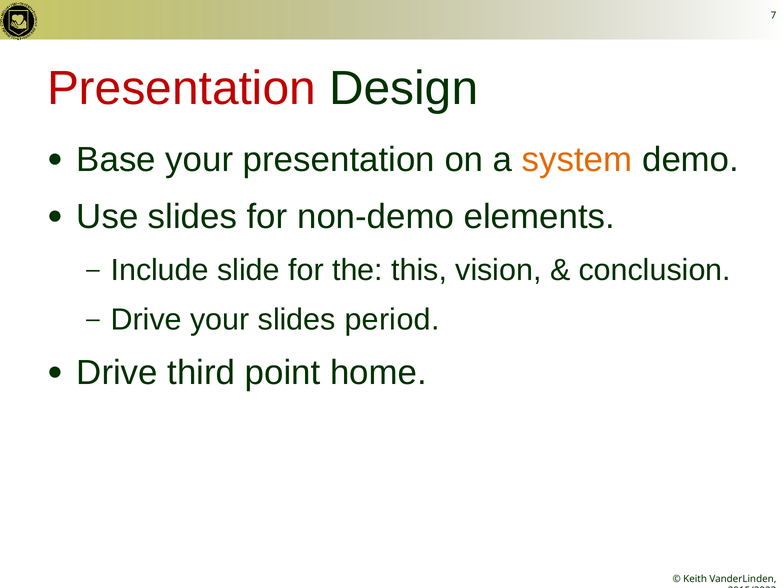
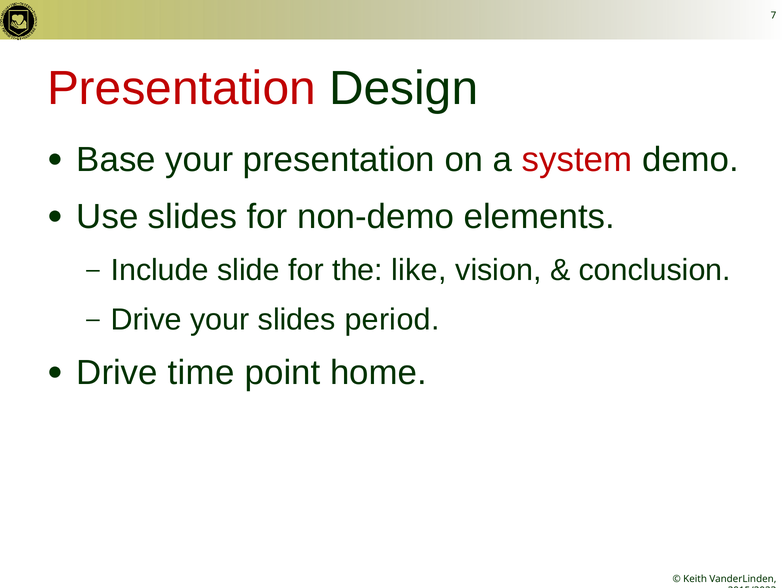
system colour: orange -> red
this: this -> like
third: third -> time
